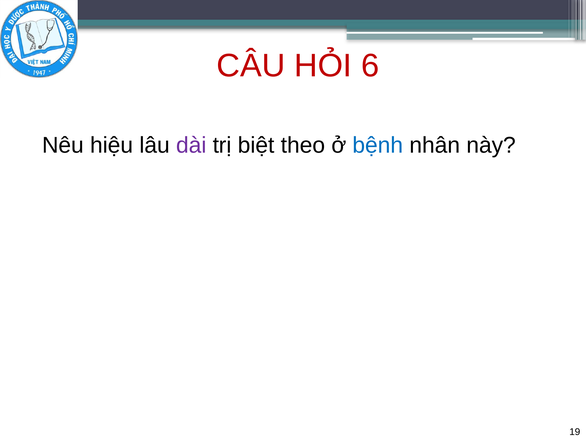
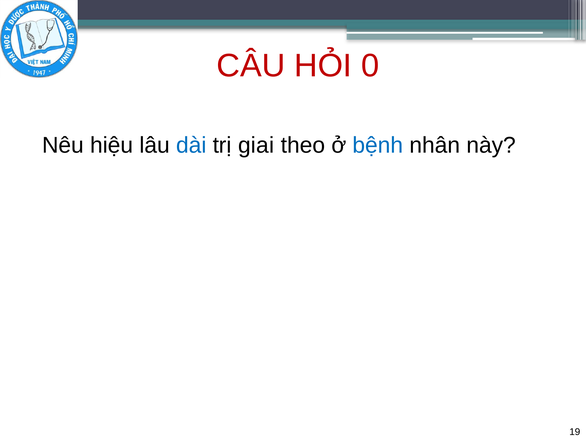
6: 6 -> 0
dài colour: purple -> blue
biệt: biệt -> giai
